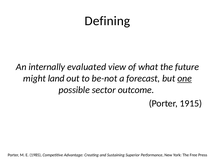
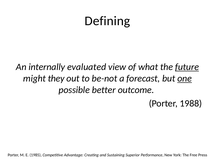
future underline: none -> present
land: land -> they
sector: sector -> better
1915: 1915 -> 1988
